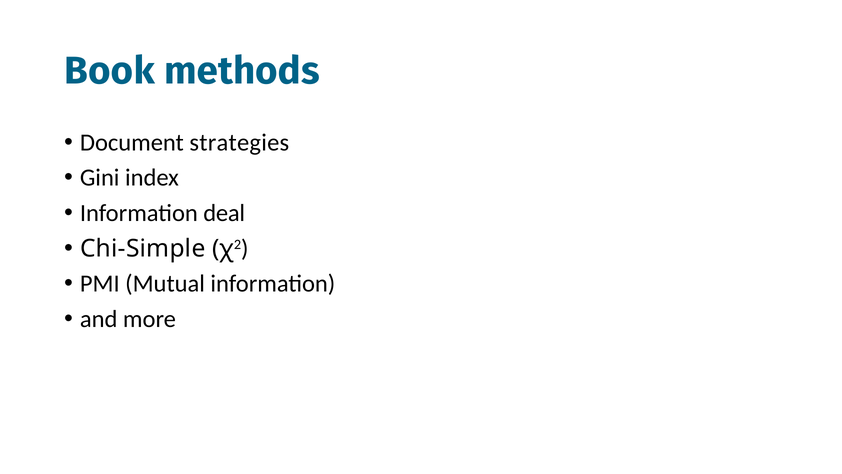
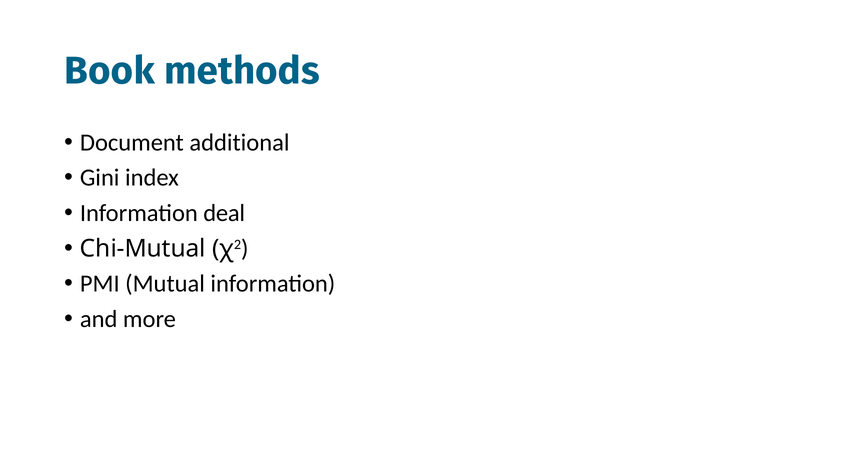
strategies: strategies -> additional
Chi-Simple: Chi-Simple -> Chi-Mutual
